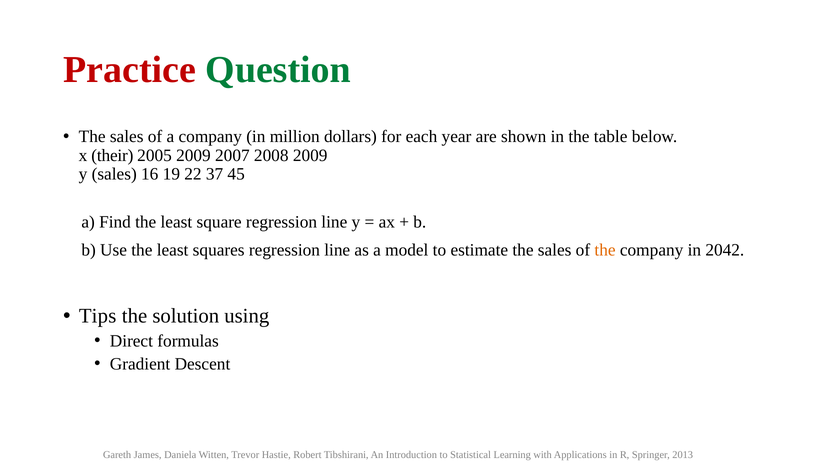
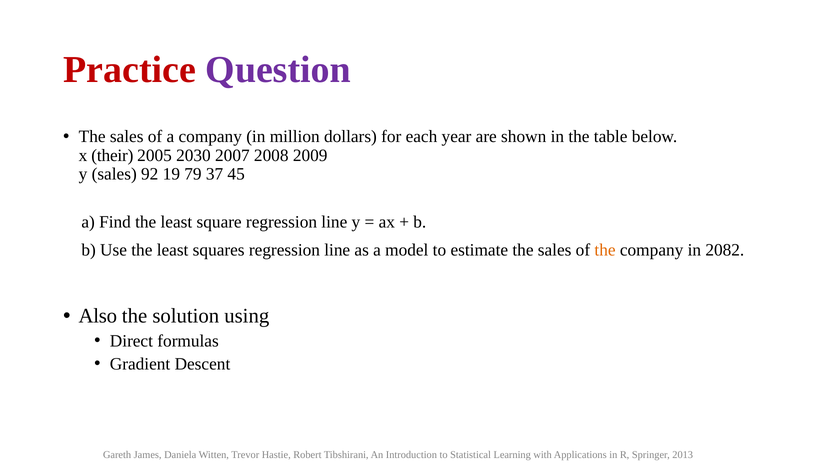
Question colour: green -> purple
2005 2009: 2009 -> 2030
16: 16 -> 92
22: 22 -> 79
2042: 2042 -> 2082
Tips: Tips -> Also
